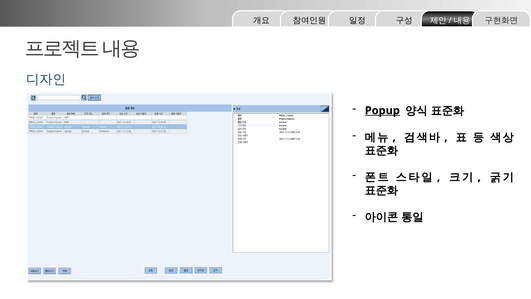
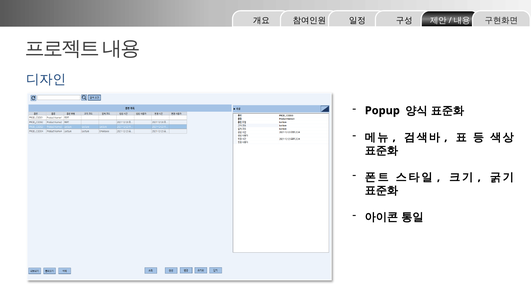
Popup underline: present -> none
